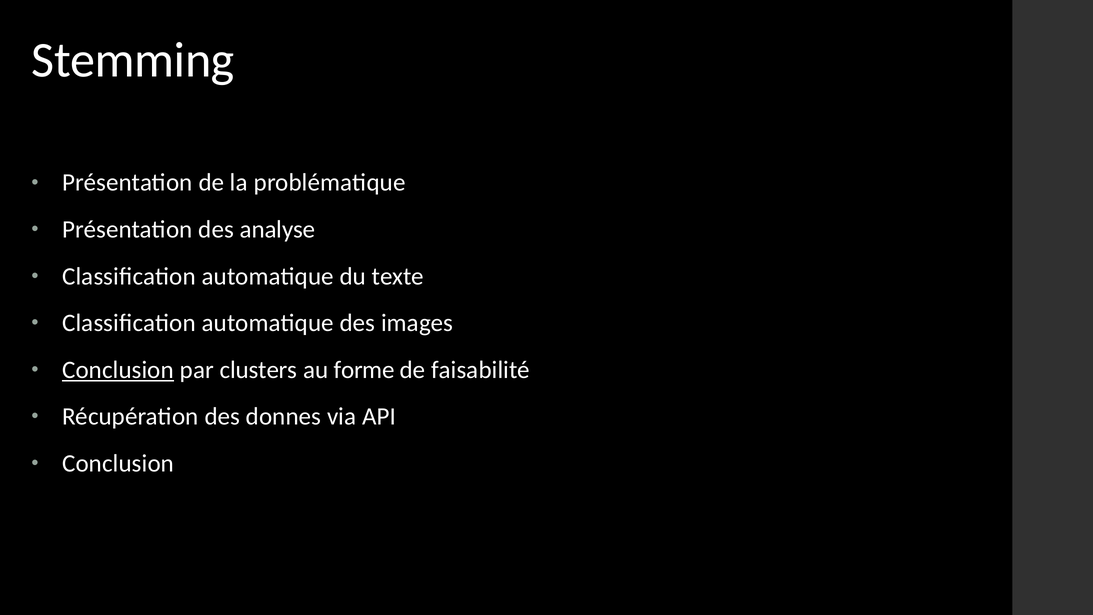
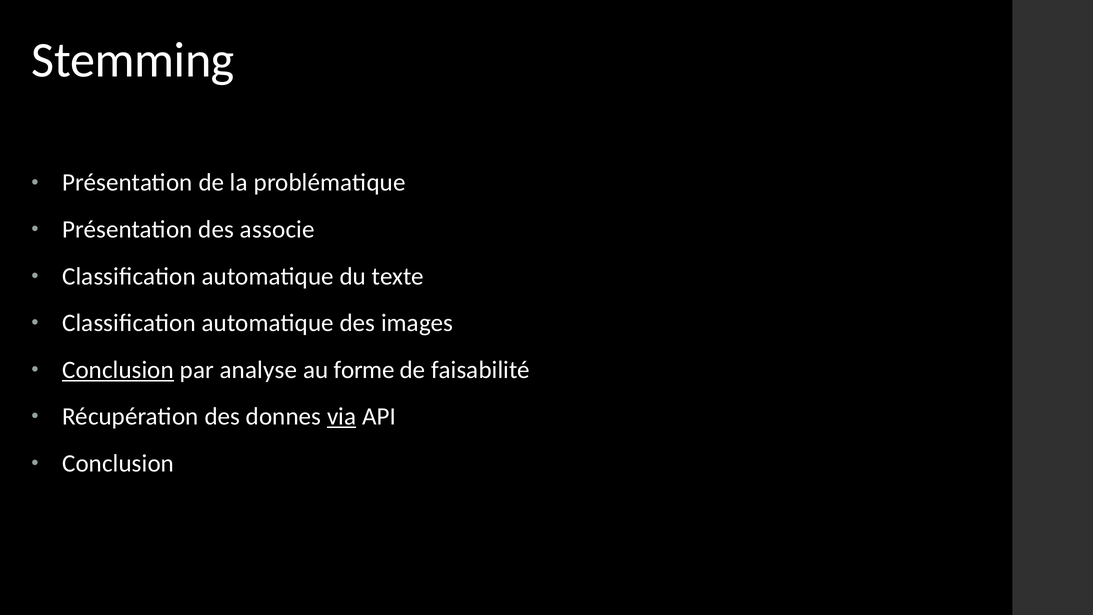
analyse: analyse -> associe
clusters: clusters -> analyse
via underline: none -> present
